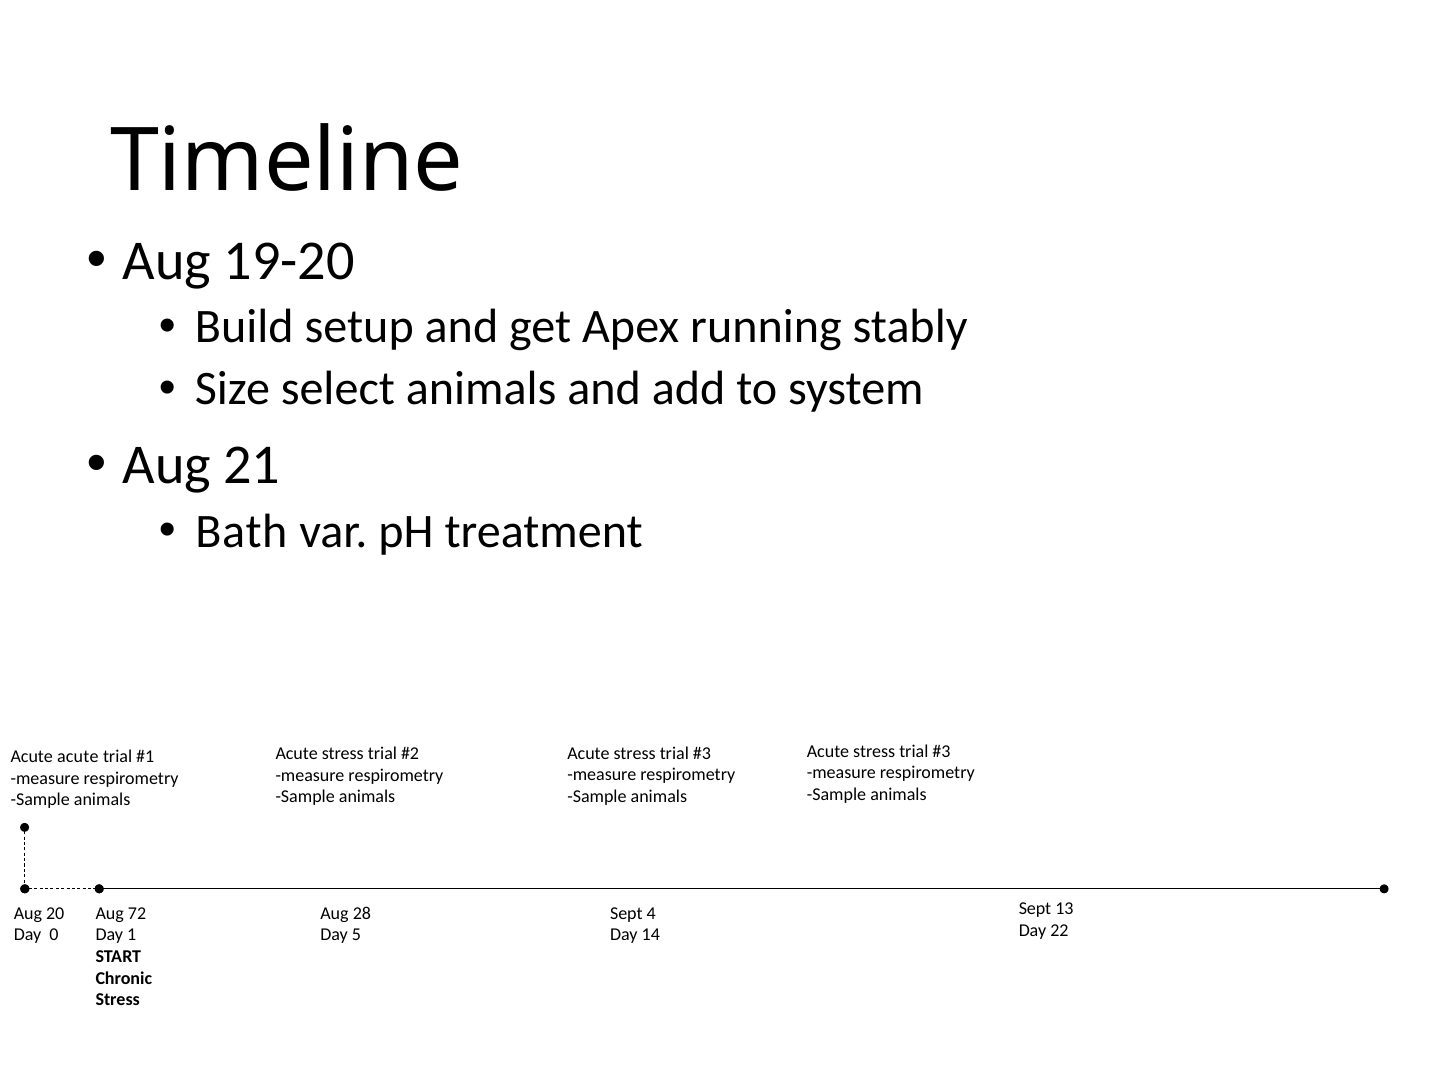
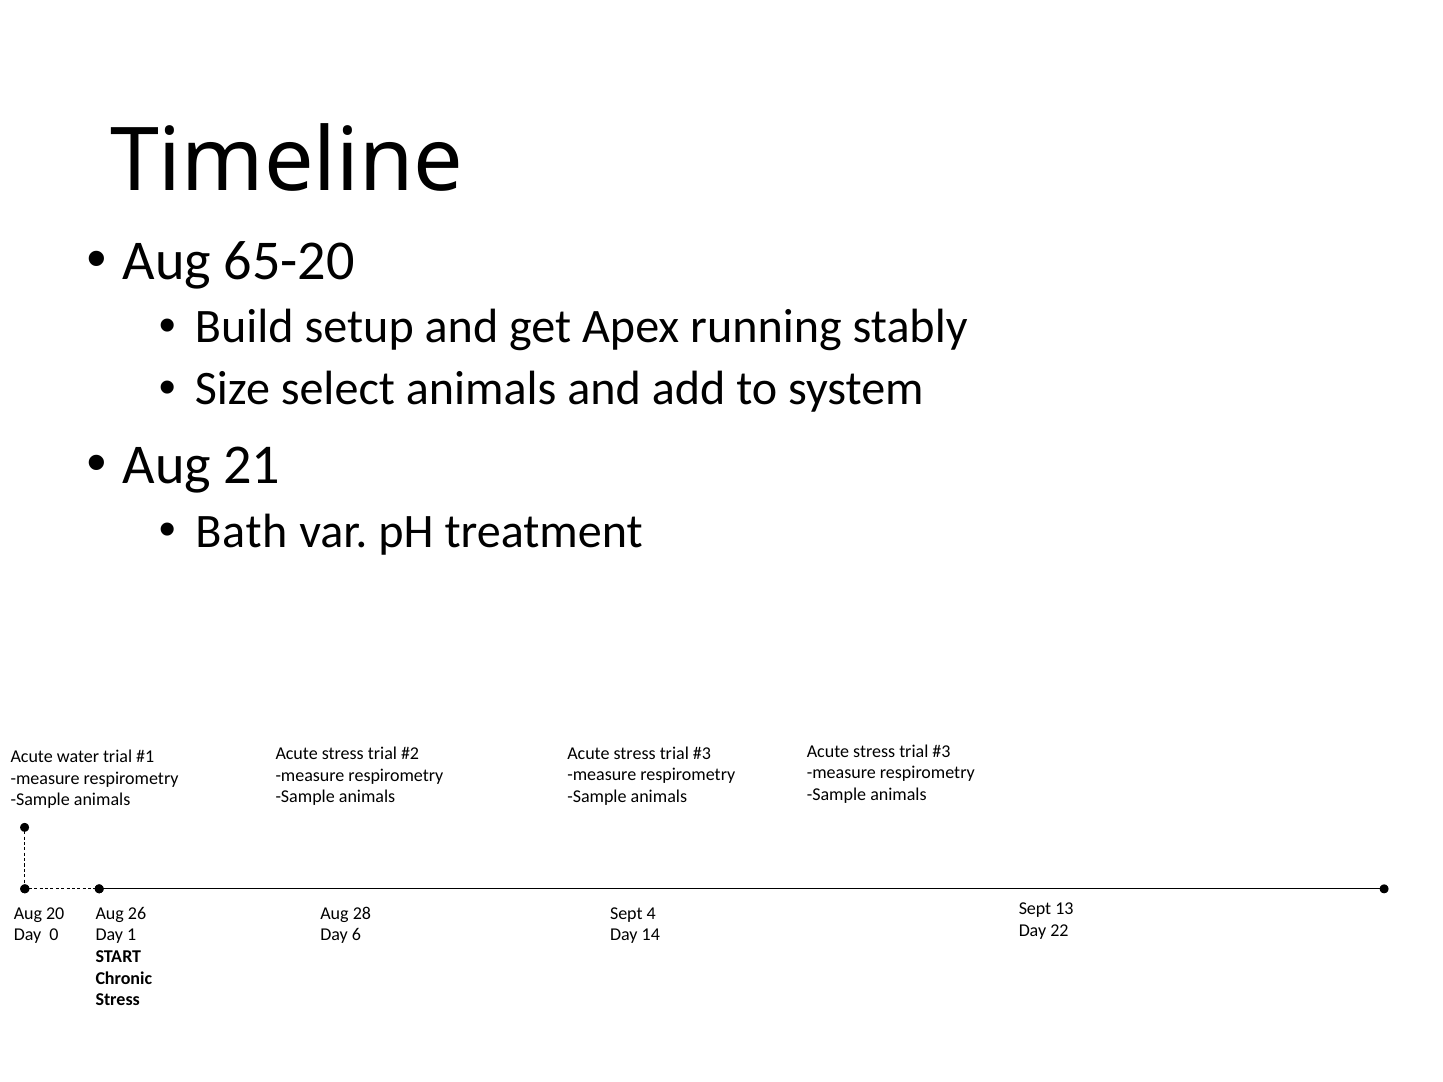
19-20: 19-20 -> 65-20
Acute acute: acute -> water
72: 72 -> 26
5: 5 -> 6
